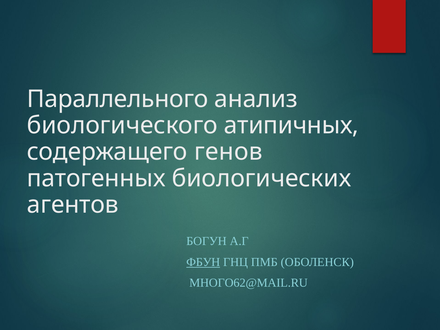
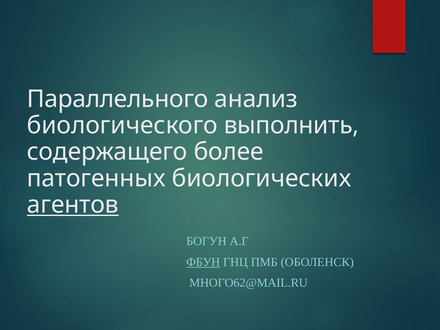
атипичных: атипичных -> выполнить
генов: генов -> более
агентов underline: none -> present
